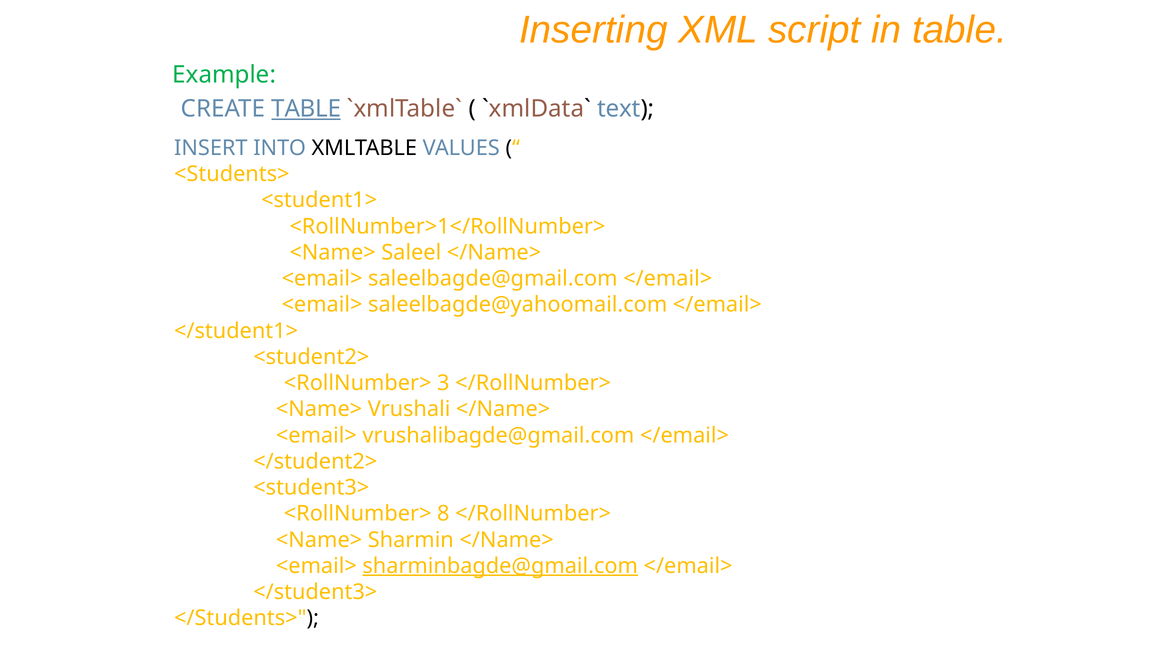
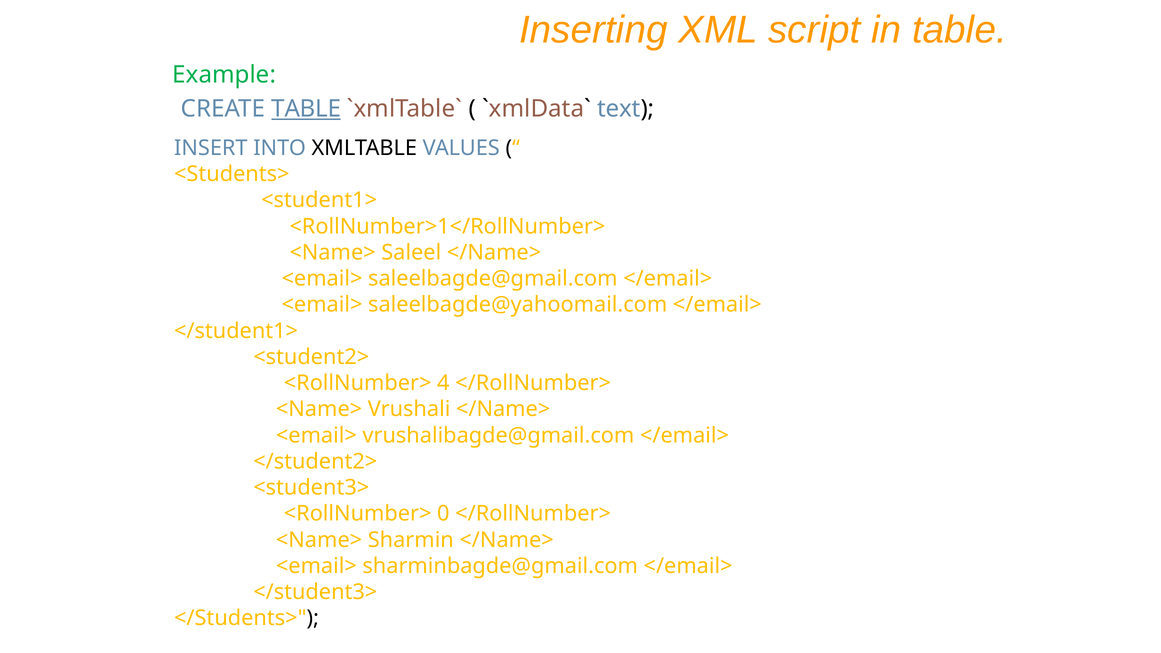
3: 3 -> 4
8: 8 -> 0
sharminbagde@gmail.com underline: present -> none
